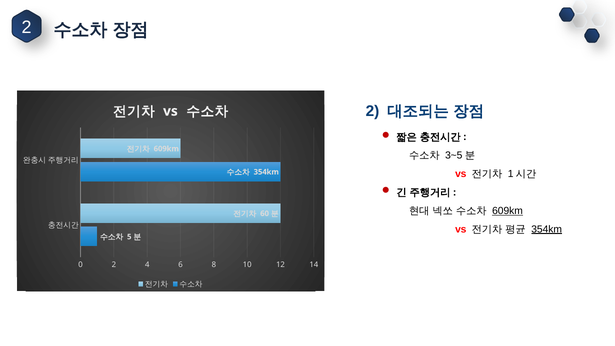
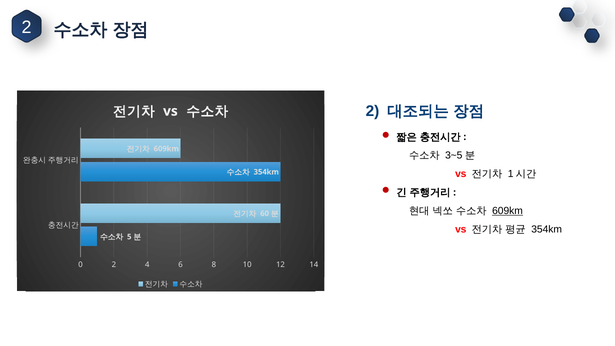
354km at (547, 229) underline: present -> none
